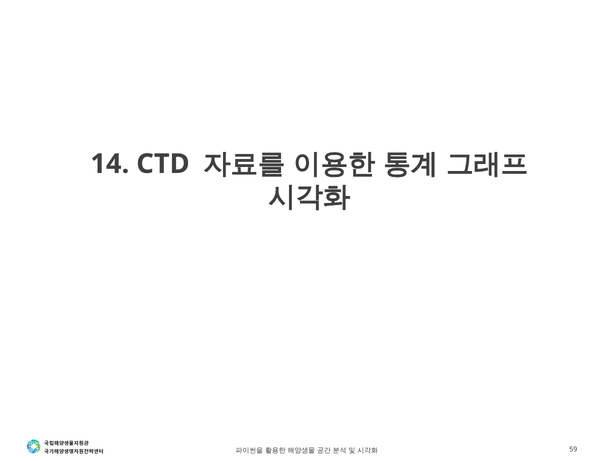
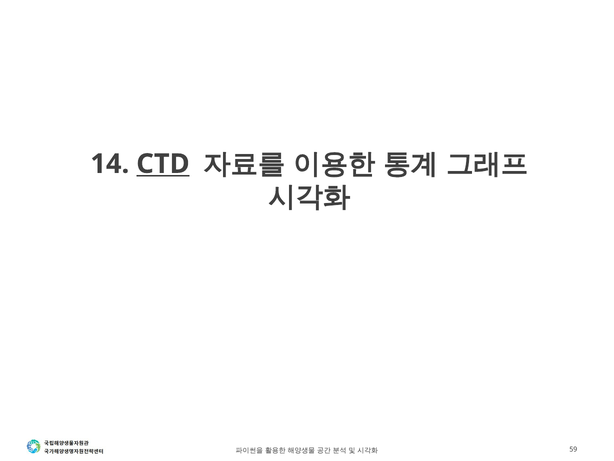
CTD underline: none -> present
